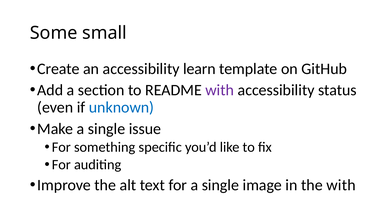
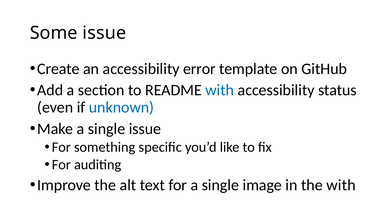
Some small: small -> issue
learn: learn -> error
with at (220, 90) colour: purple -> blue
